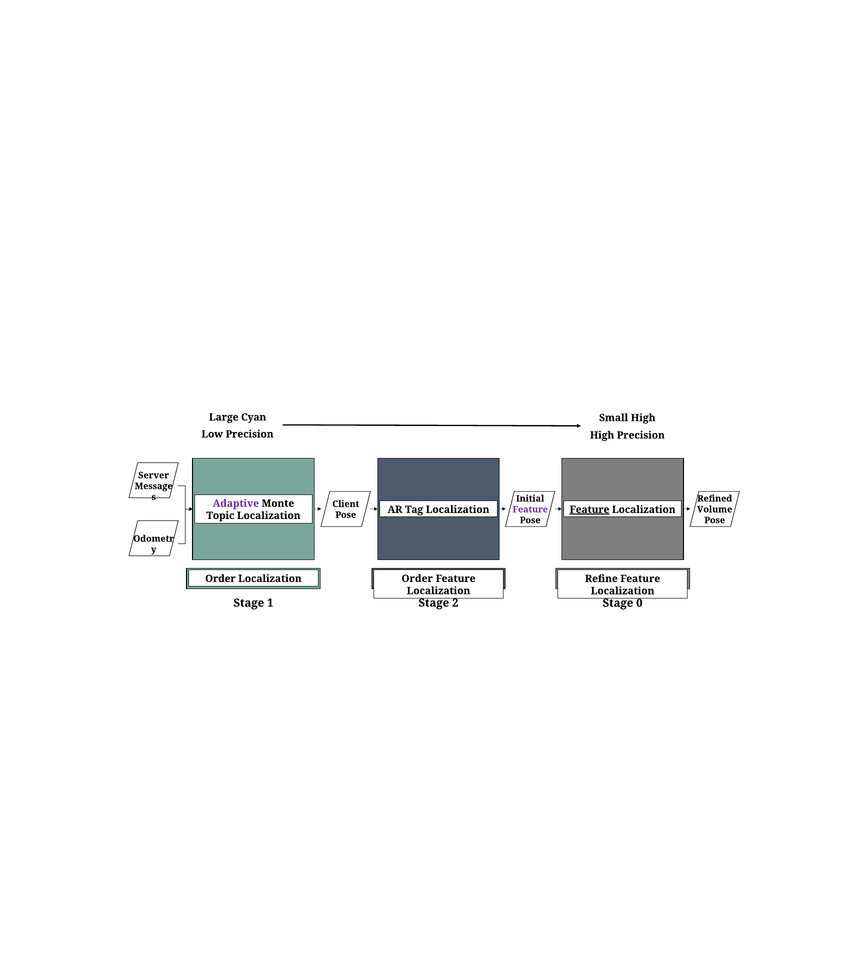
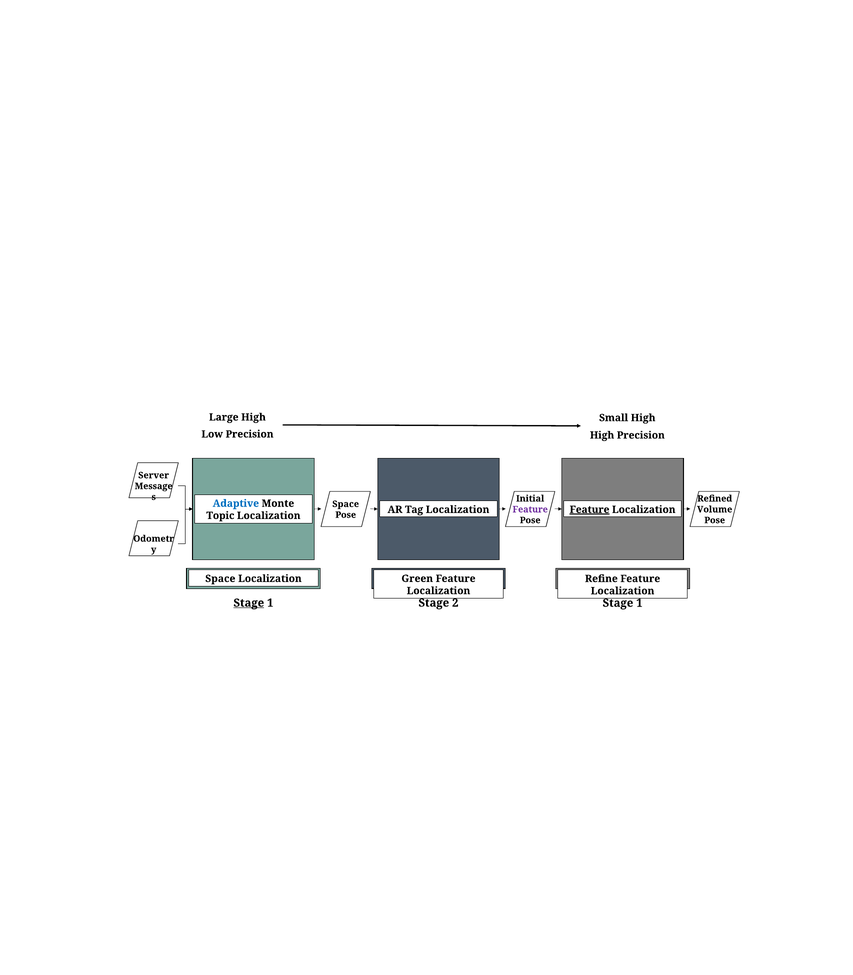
Large Cyan: Cyan -> High
Adaptive colour: purple -> blue
Client at (346, 504): Client -> Space
Order at (417, 579): Order -> Green
Order at (220, 579): Order -> Space
Stage at (249, 603) underline: none -> present
0 at (639, 603): 0 -> 1
